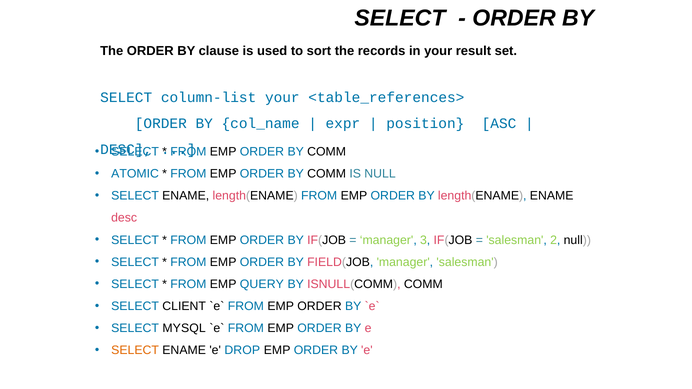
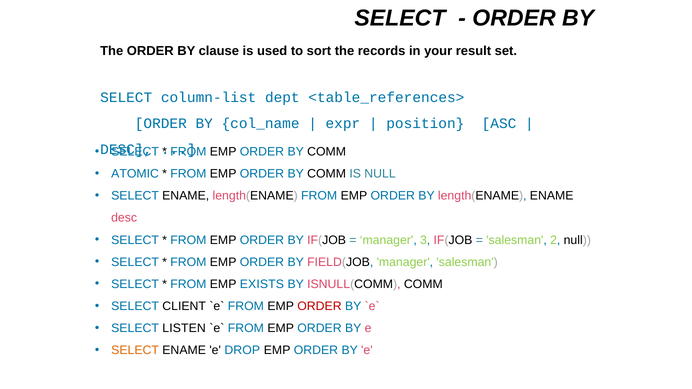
column-list your: your -> dept
QUERY: QUERY -> EXISTS
ORDER at (319, 306) colour: black -> red
MYSQL: MYSQL -> LISTEN
